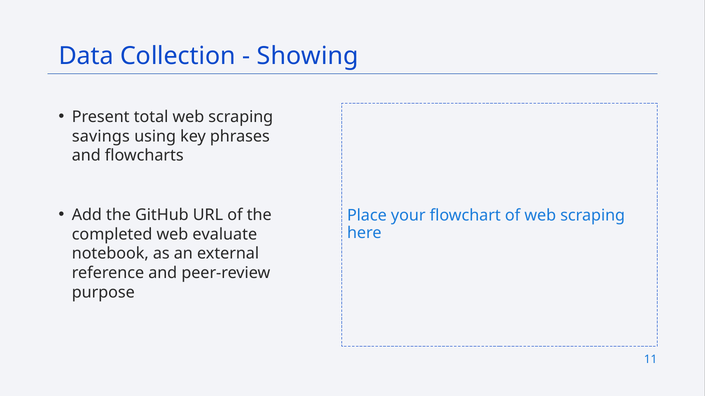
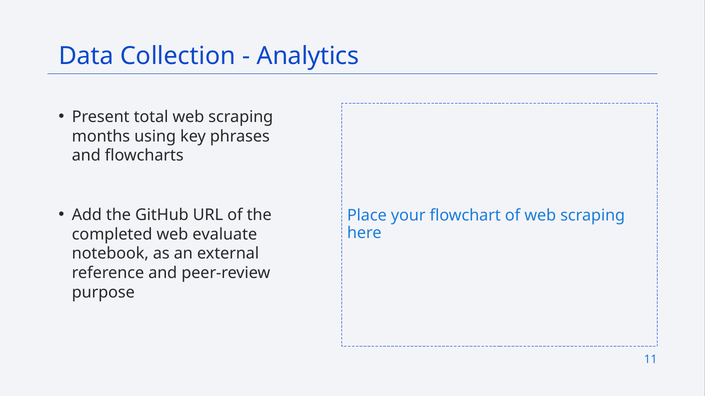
Showing: Showing -> Analytics
savings: savings -> months
